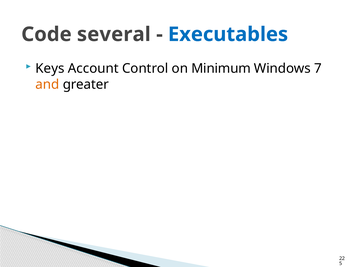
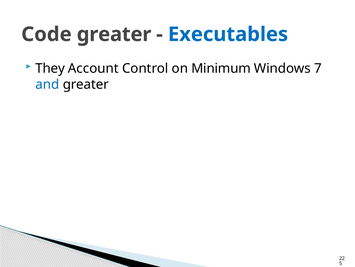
Code several: several -> greater
Keys: Keys -> They
and colour: orange -> blue
